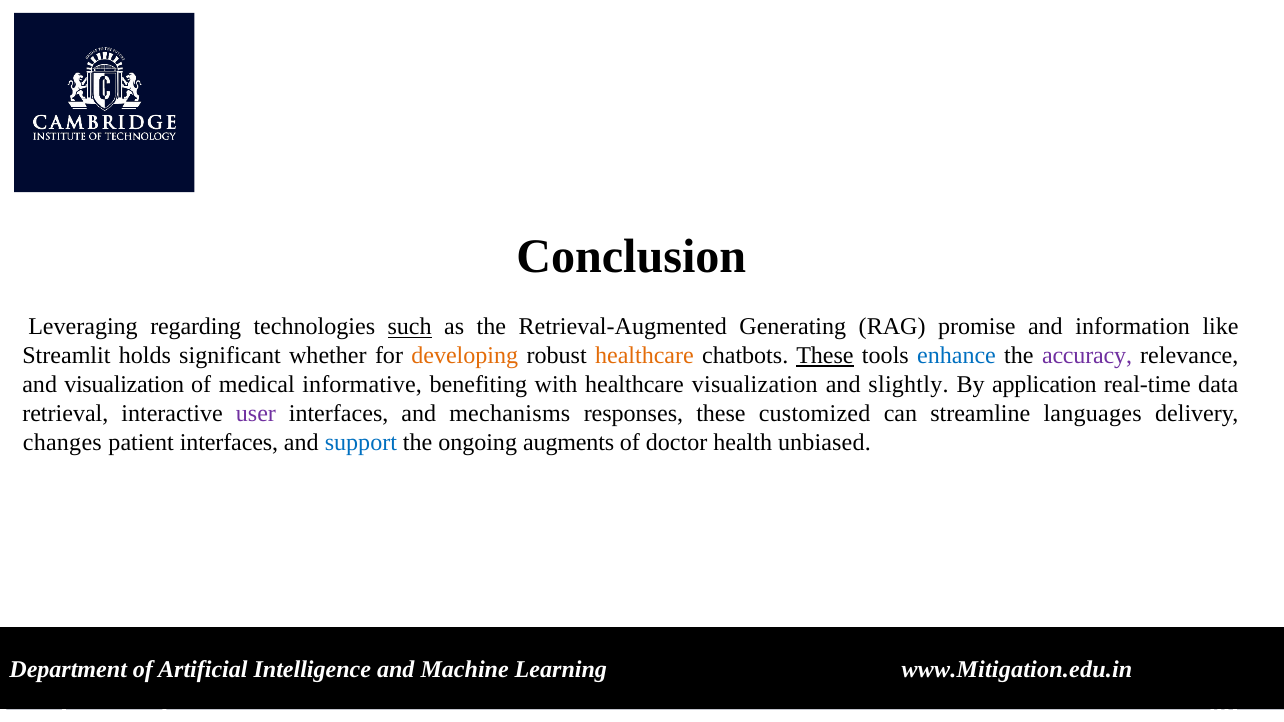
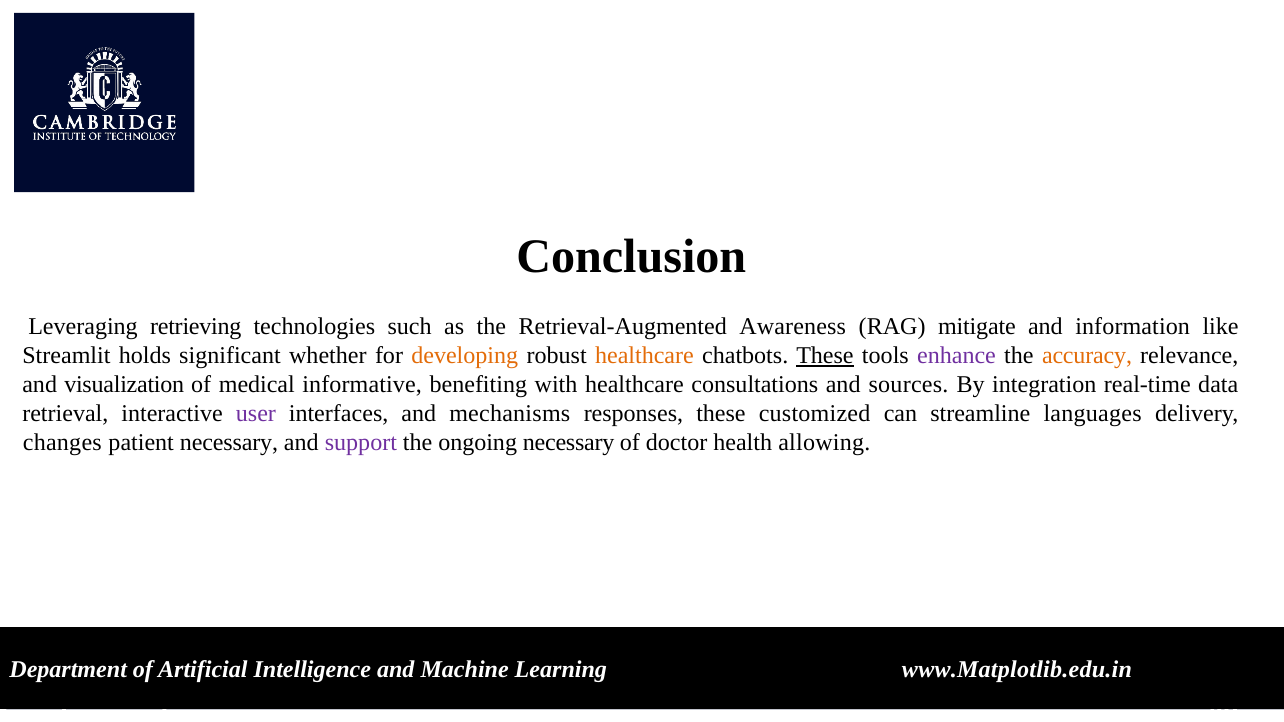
regarding: regarding -> retrieving
such underline: present -> none
Generating: Generating -> Awareness
promise: promise -> mitigate
enhance colour: blue -> purple
accuracy colour: purple -> orange
healthcare visualization: visualization -> consultations
slightly: slightly -> sources
application: application -> integration
patient interfaces: interfaces -> necessary
support colour: blue -> purple
ongoing augments: augments -> necessary
unbiased: unbiased -> allowing
www.Mitigation.edu.in: www.Mitigation.edu.in -> www.Matplotlib.edu.in
